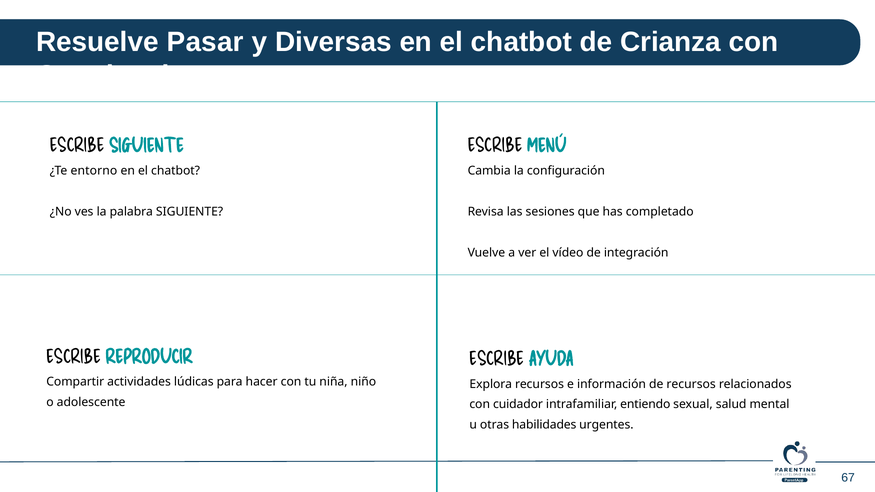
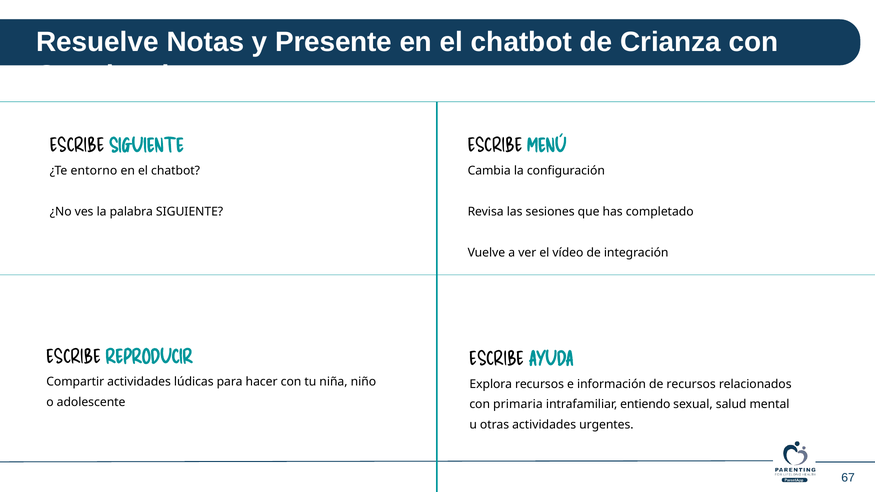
Pasar: Pasar -> Notas
Diversas: Diversas -> Presente
cuidador: cuidador -> primaria
otras habilidades: habilidades -> actividades
